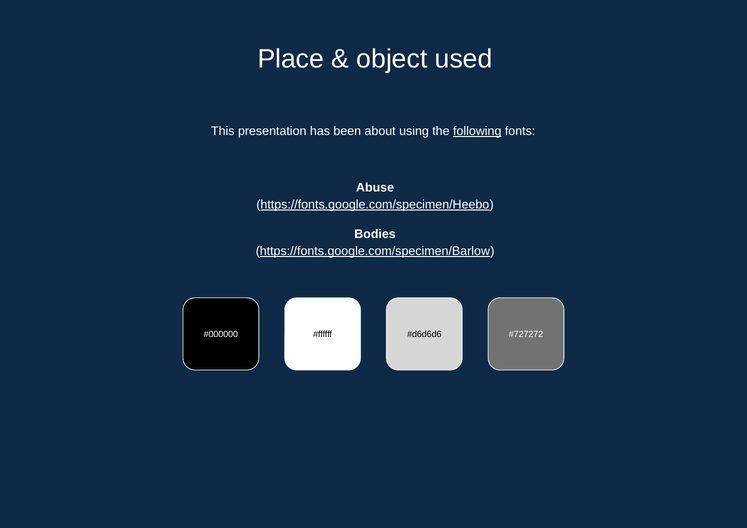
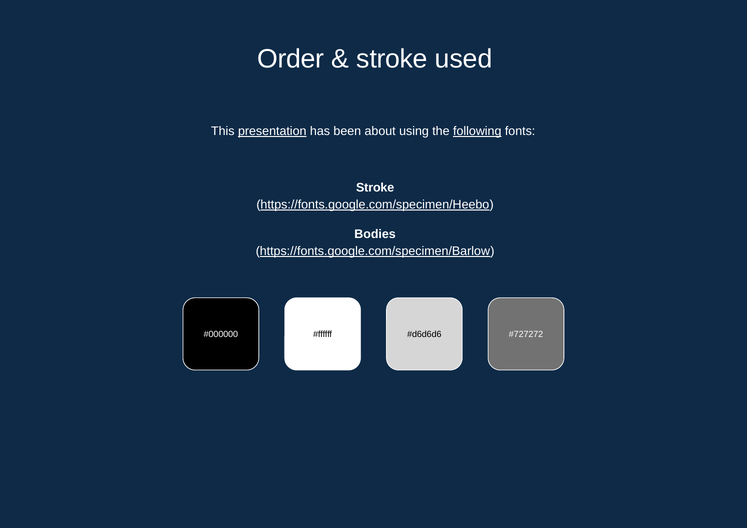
Place: Place -> Order
object at (392, 59): object -> stroke
presentation underline: none -> present
Abuse at (375, 188): Abuse -> Stroke
